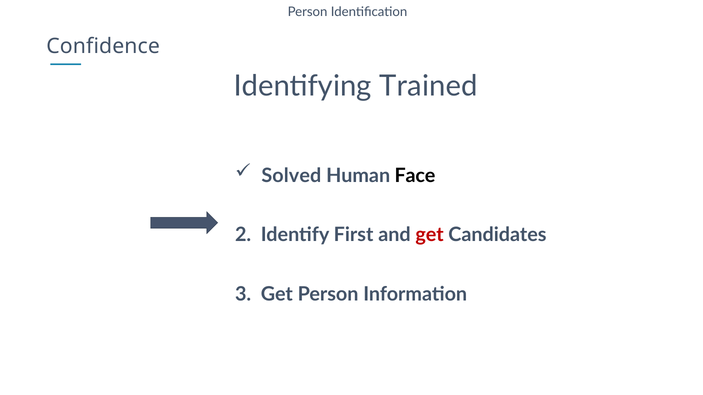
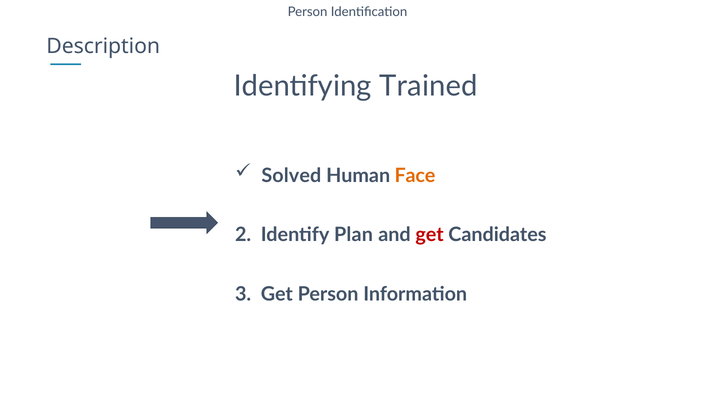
Confidence: Confidence -> Description
Face colour: black -> orange
First: First -> Plan
